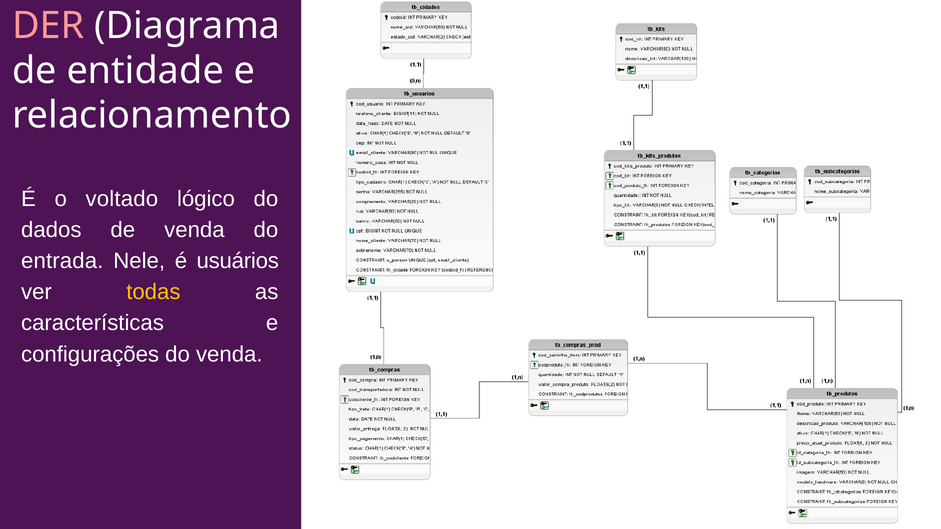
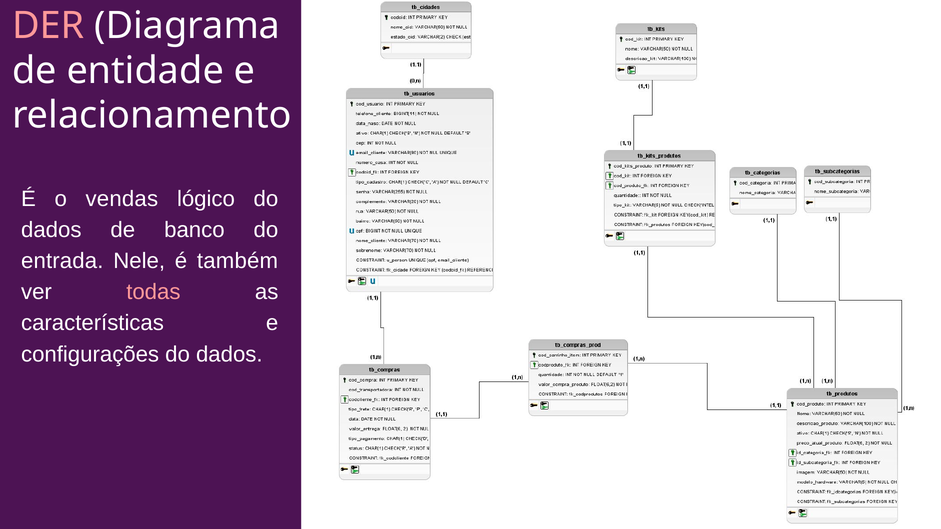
voltado: voltado -> vendas
de venda: venda -> banco
usuários: usuários -> também
todas colour: yellow -> pink
configurações do venda: venda -> dados
